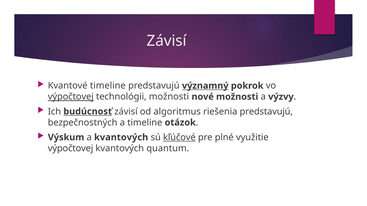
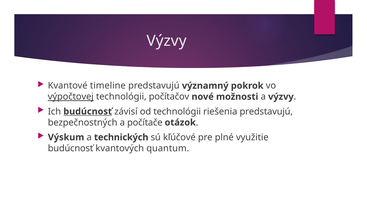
Závisí at (167, 41): Závisí -> Výzvy
významný underline: present -> none
technológii možnosti: možnosti -> počítačov
od algoritmus: algoritmus -> technológii
a timeline: timeline -> počítače
a kvantových: kvantových -> technických
kľúčové underline: present -> none
výpočtovej at (71, 149): výpočtovej -> budúcnosť
